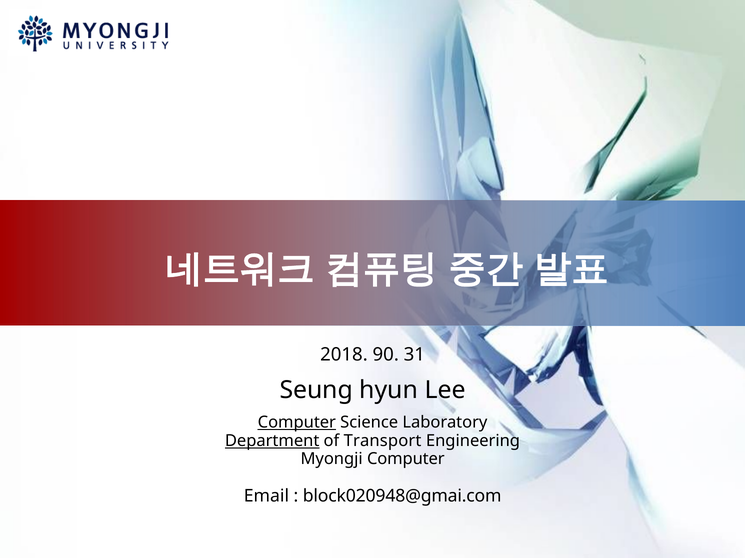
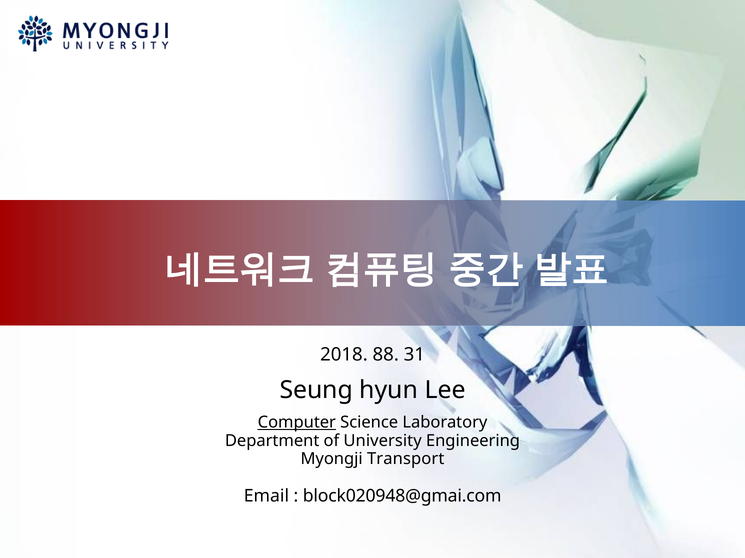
90: 90 -> 88
Department underline: present -> none
Transport: Transport -> University
Myongji Computer: Computer -> Transport
